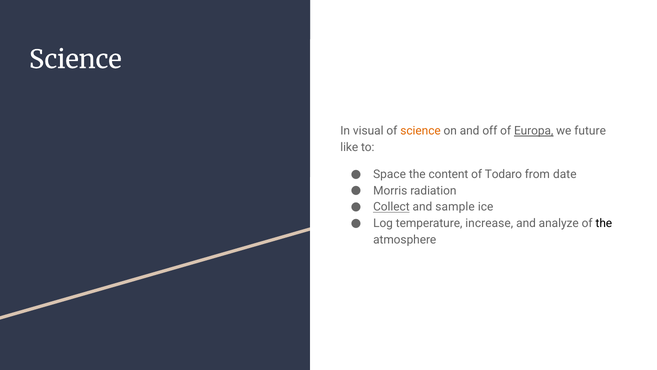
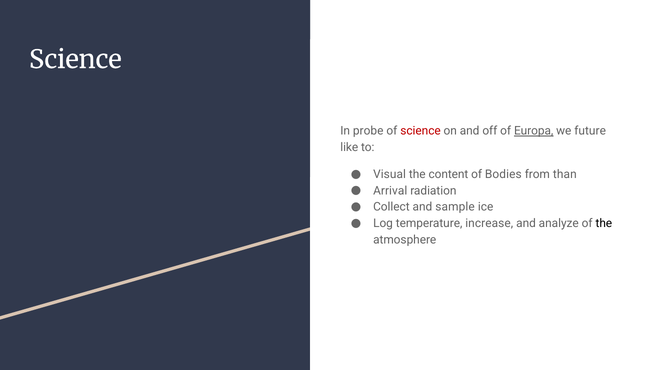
visual: visual -> probe
science at (421, 131) colour: orange -> red
Space: Space -> Visual
Todaro: Todaro -> Bodies
date: date -> than
Morris: Morris -> Arrival
Collect underline: present -> none
